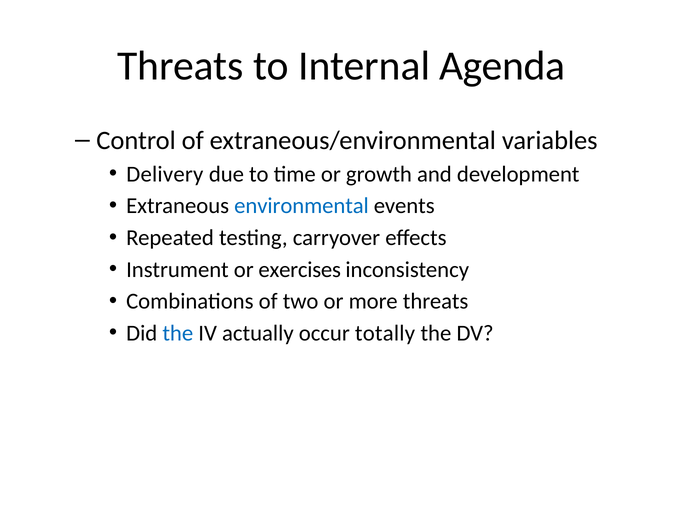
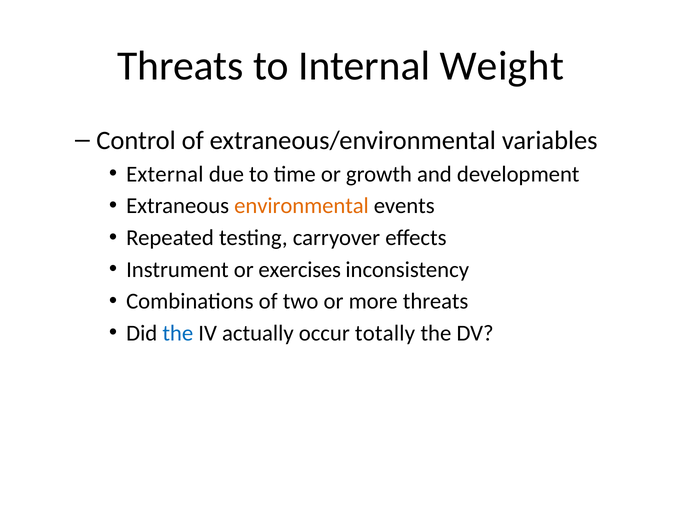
Agenda: Agenda -> Weight
Delivery: Delivery -> External
environmental colour: blue -> orange
